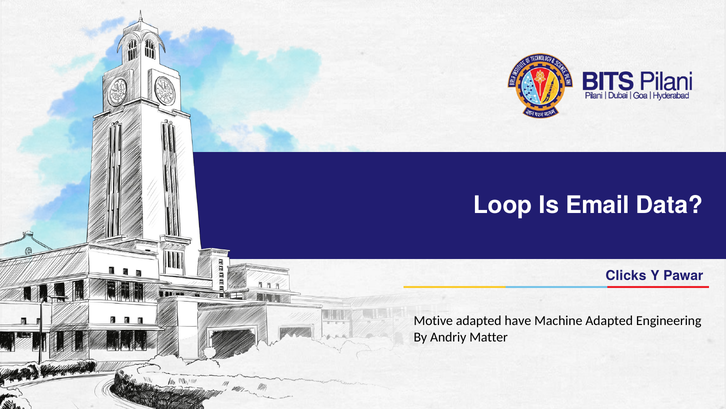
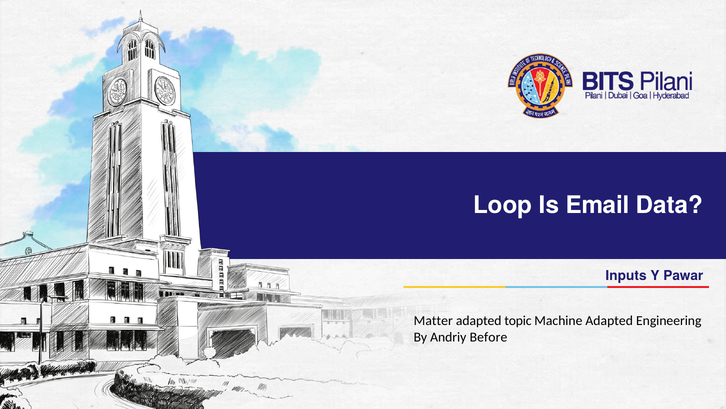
Clicks: Clicks -> Inputs
Motive: Motive -> Matter
have: have -> topic
Matter: Matter -> Before
